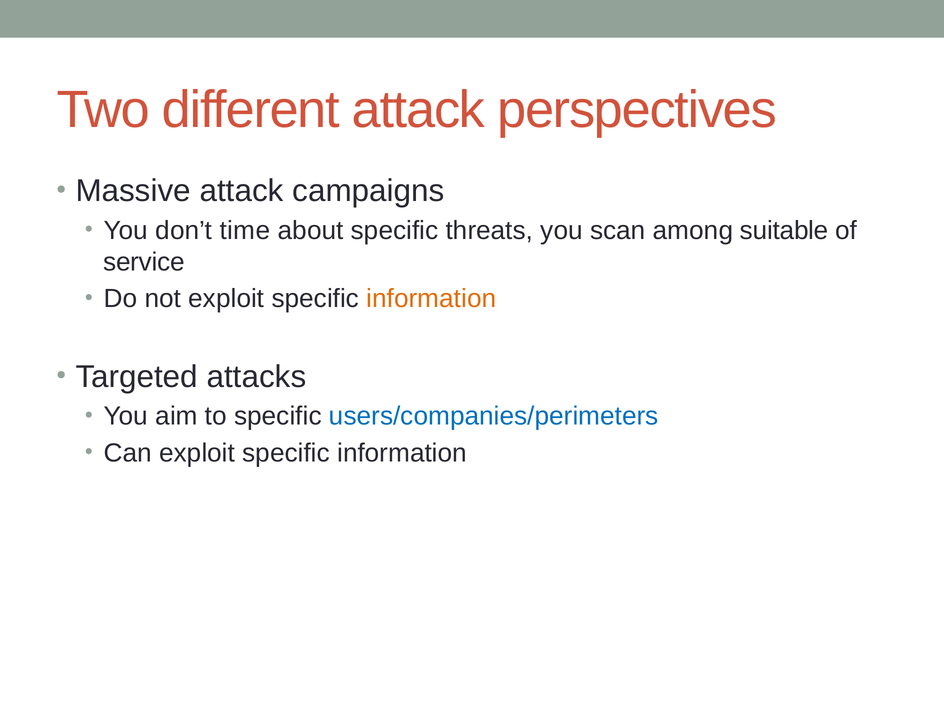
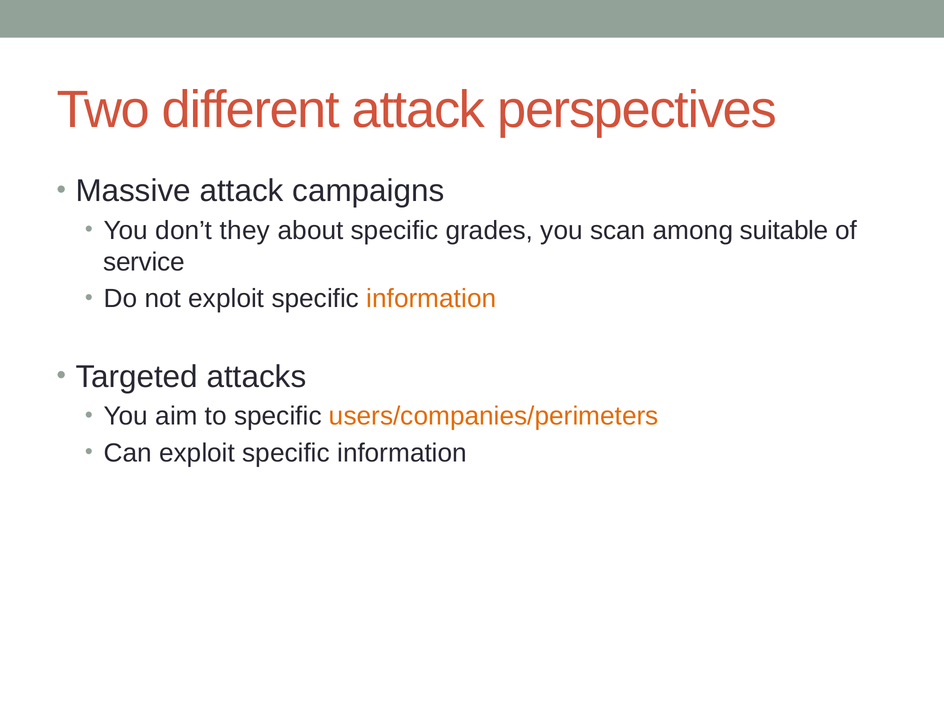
time: time -> they
threats: threats -> grades
users/companies/perimeters colour: blue -> orange
